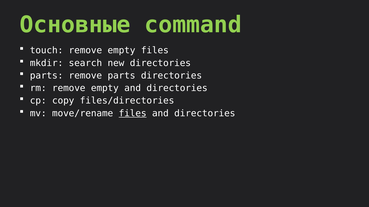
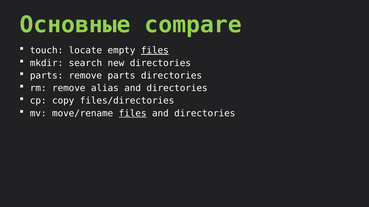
command: command -> compare
touch remove: remove -> locate
files at (155, 51) underline: none -> present
rm remove empty: empty -> alias
